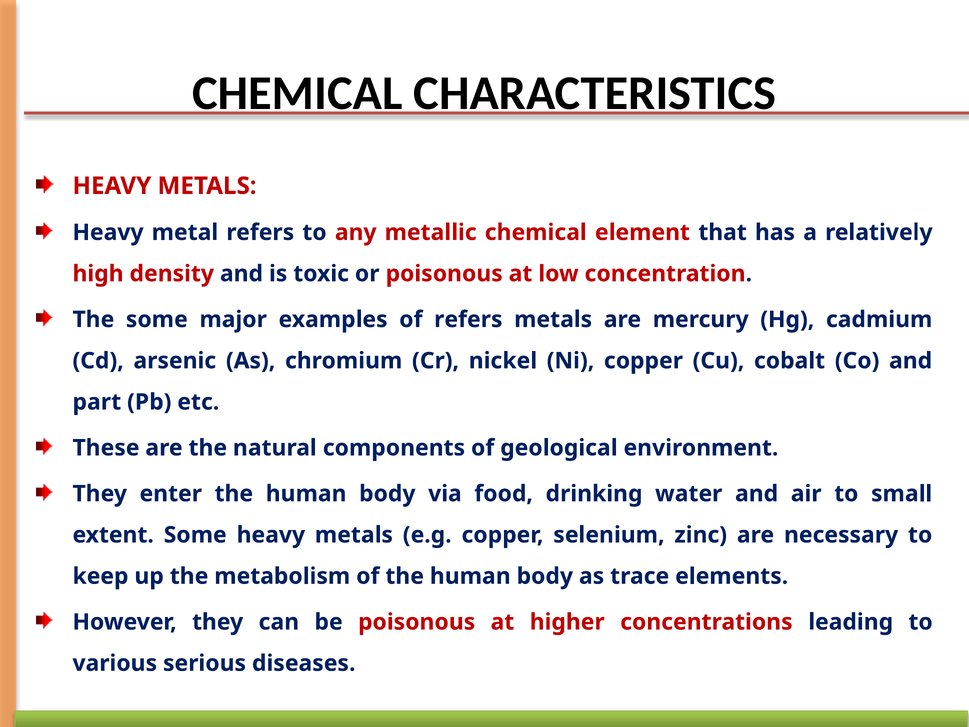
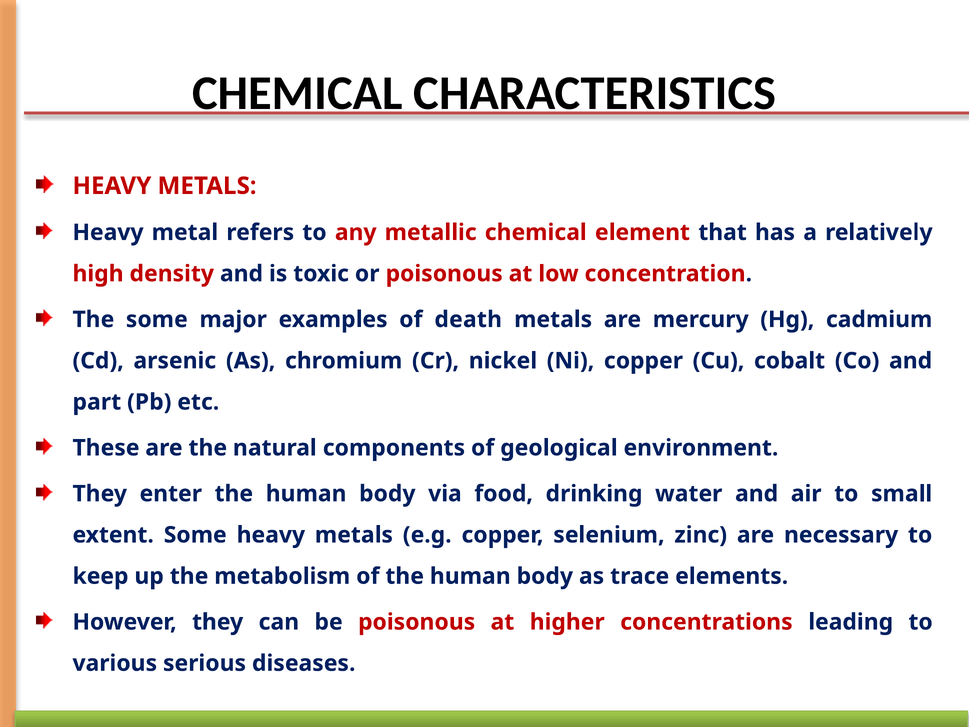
of refers: refers -> death
